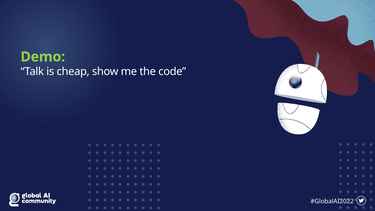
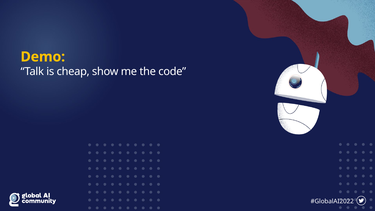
Demo colour: light green -> yellow
